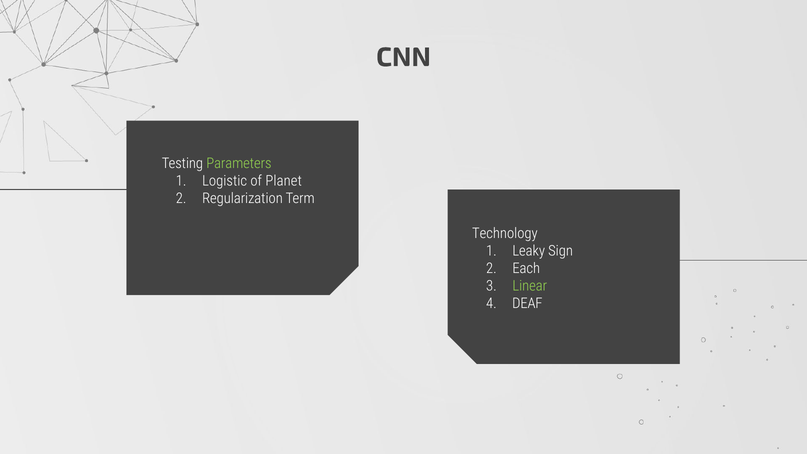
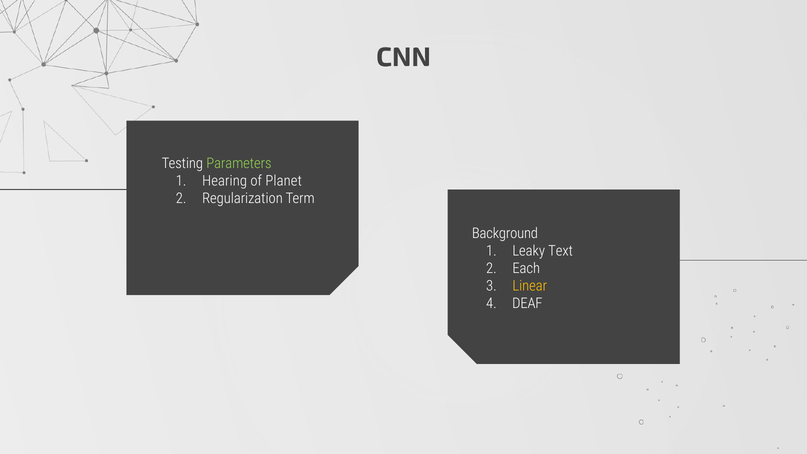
Logistic: Logistic -> Hearing
Technology: Technology -> Background
Sign: Sign -> Text
Linear colour: light green -> yellow
